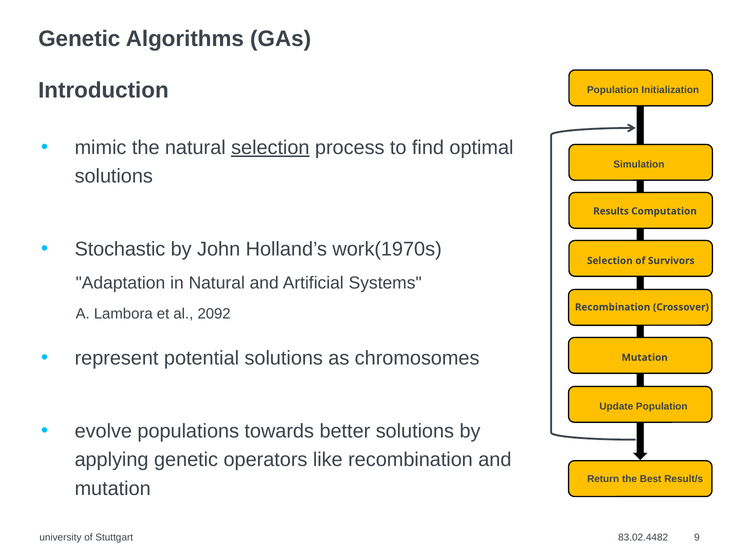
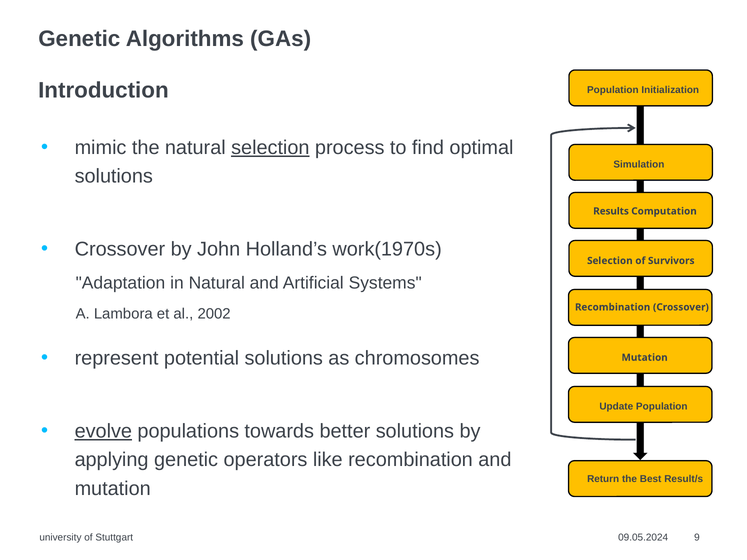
Stochastic at (120, 249): Stochastic -> Crossover
2092: 2092 -> 2002
evolve underline: none -> present
83.02.4482: 83.02.4482 -> 09.05.2024
